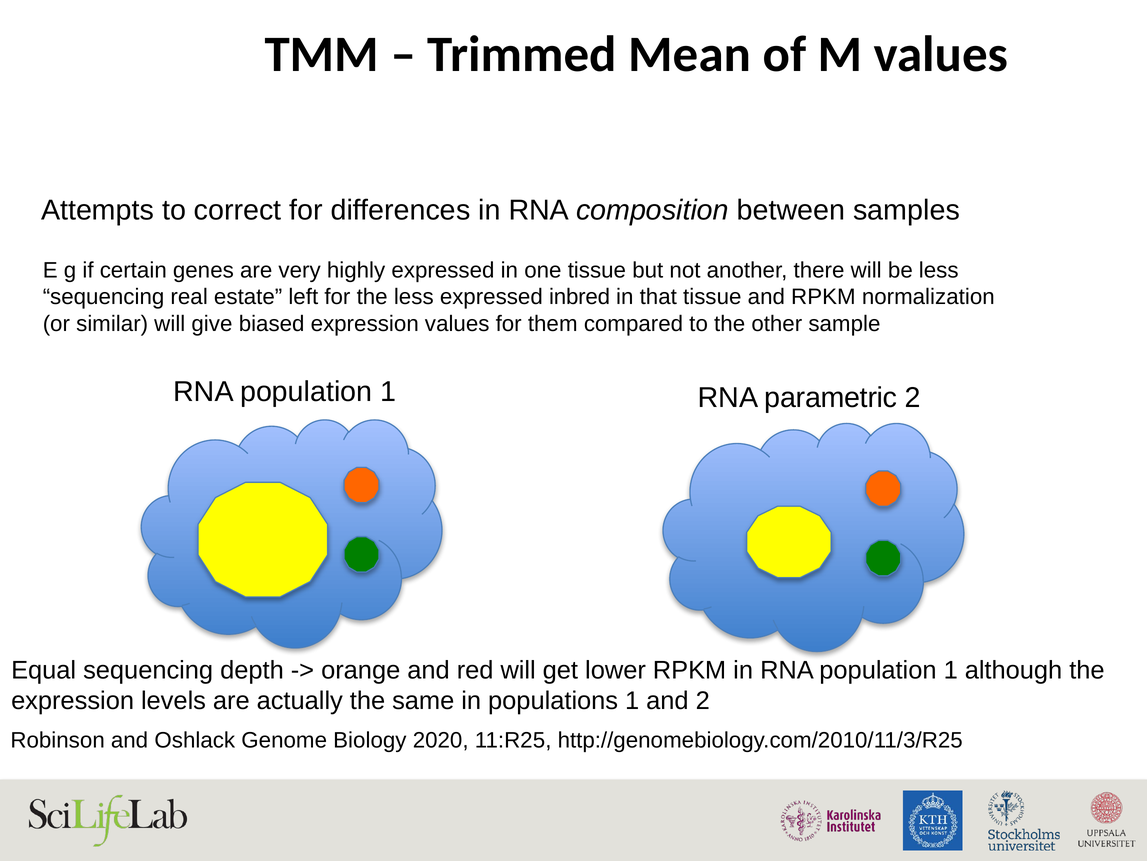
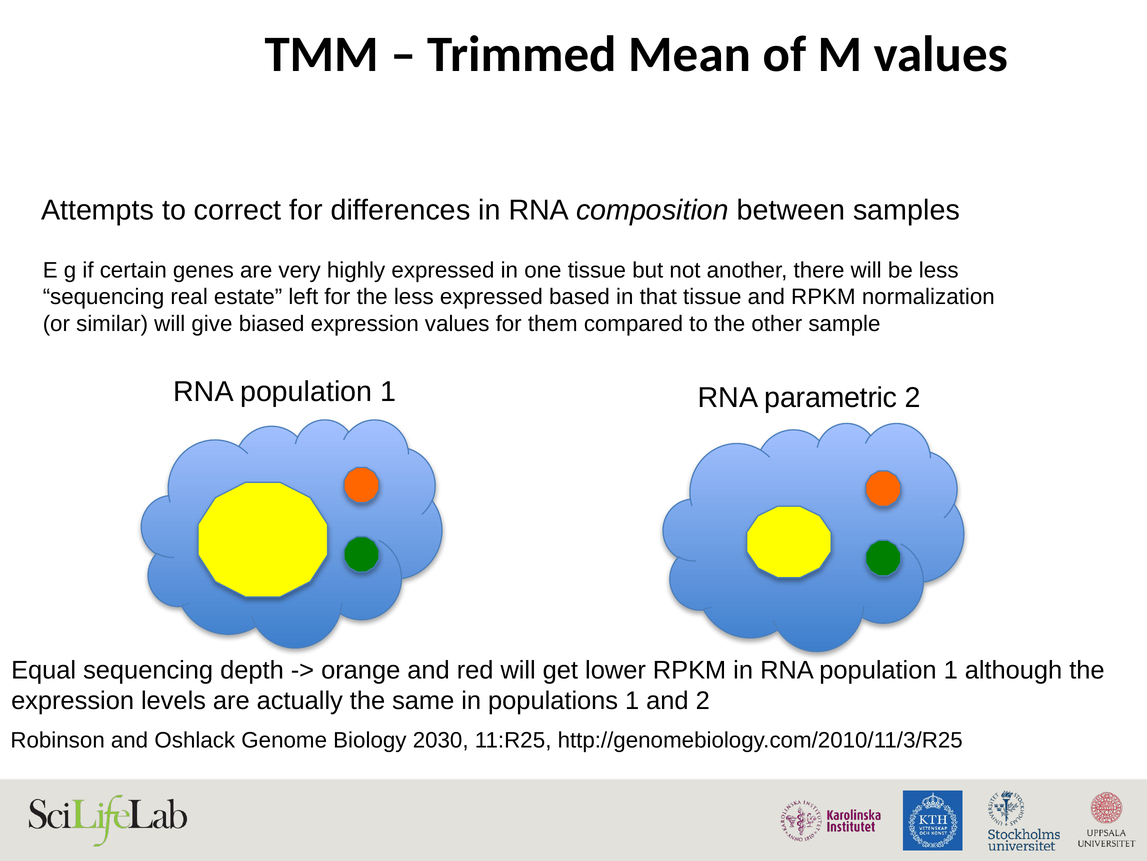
inbred: inbred -> based
2020: 2020 -> 2030
